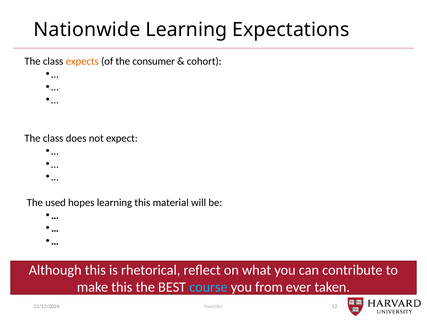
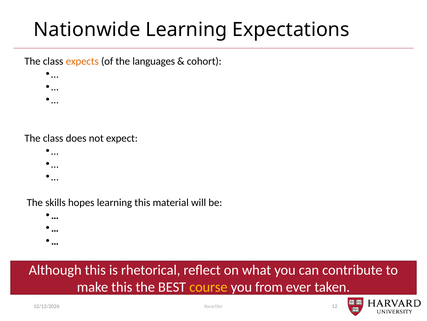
consumer: consumer -> languages
used: used -> skills
course colour: light blue -> yellow
